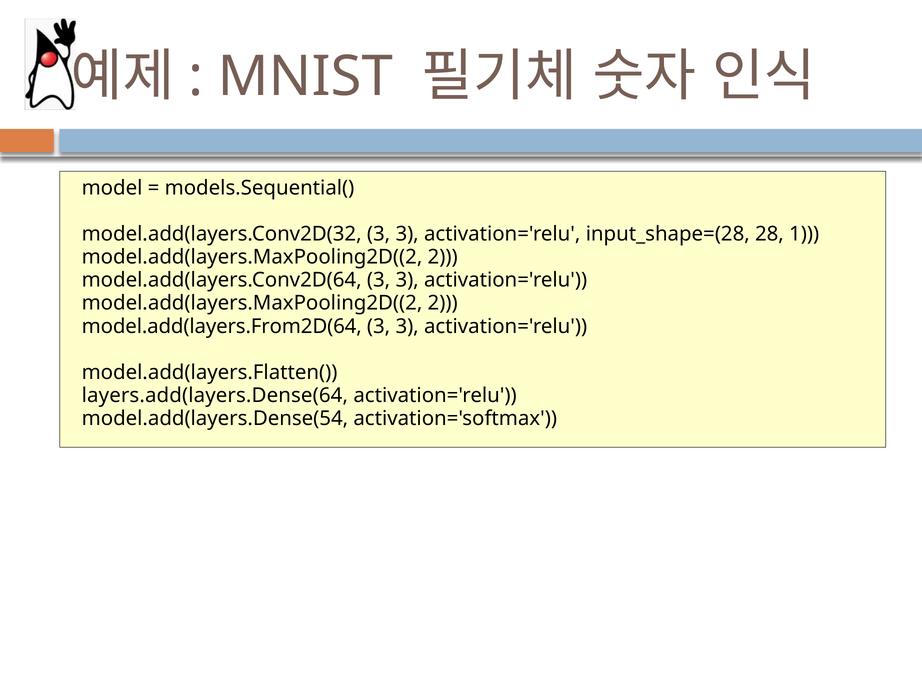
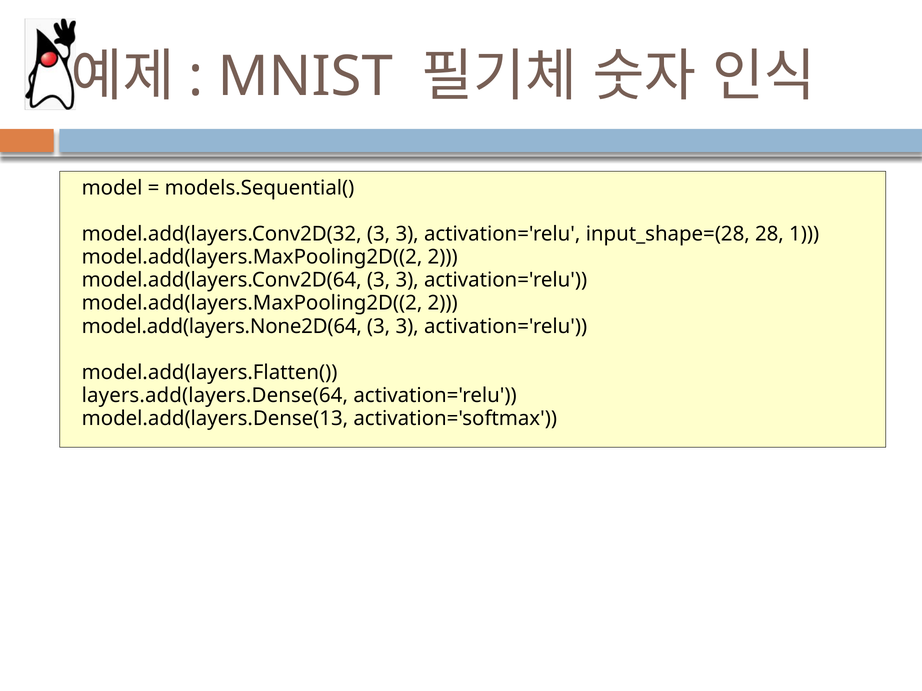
model.add(layers.From2D(64: model.add(layers.From2D(64 -> model.add(layers.None2D(64
model.add(layers.Dense(54: model.add(layers.Dense(54 -> model.add(layers.Dense(13
